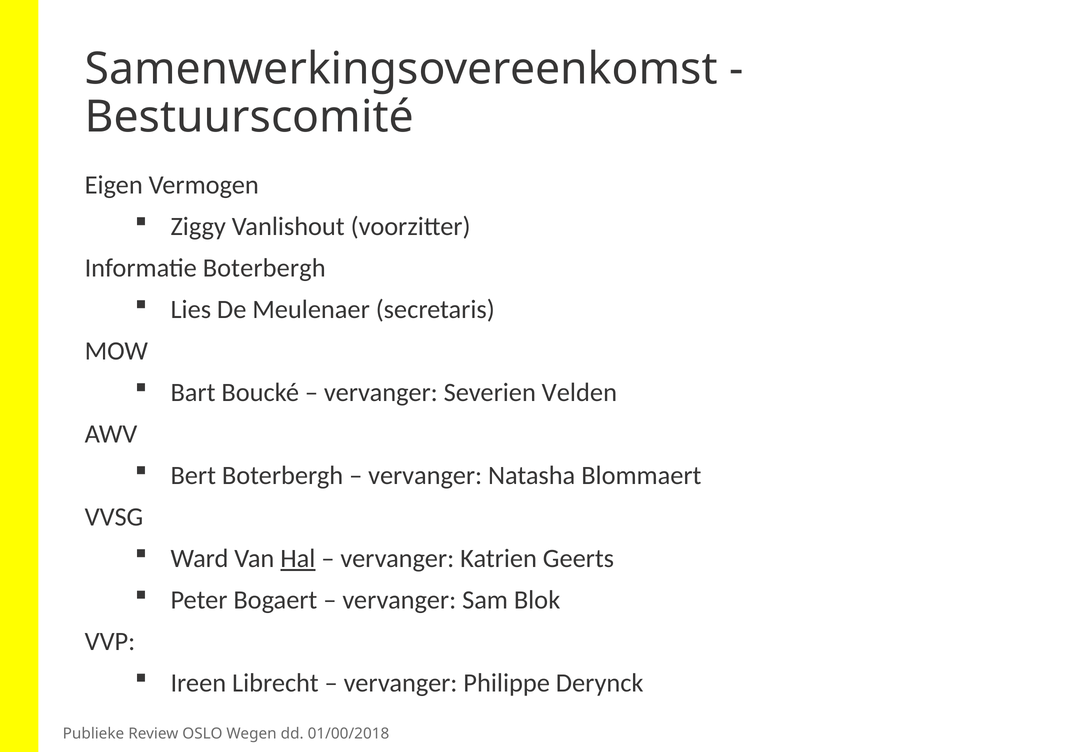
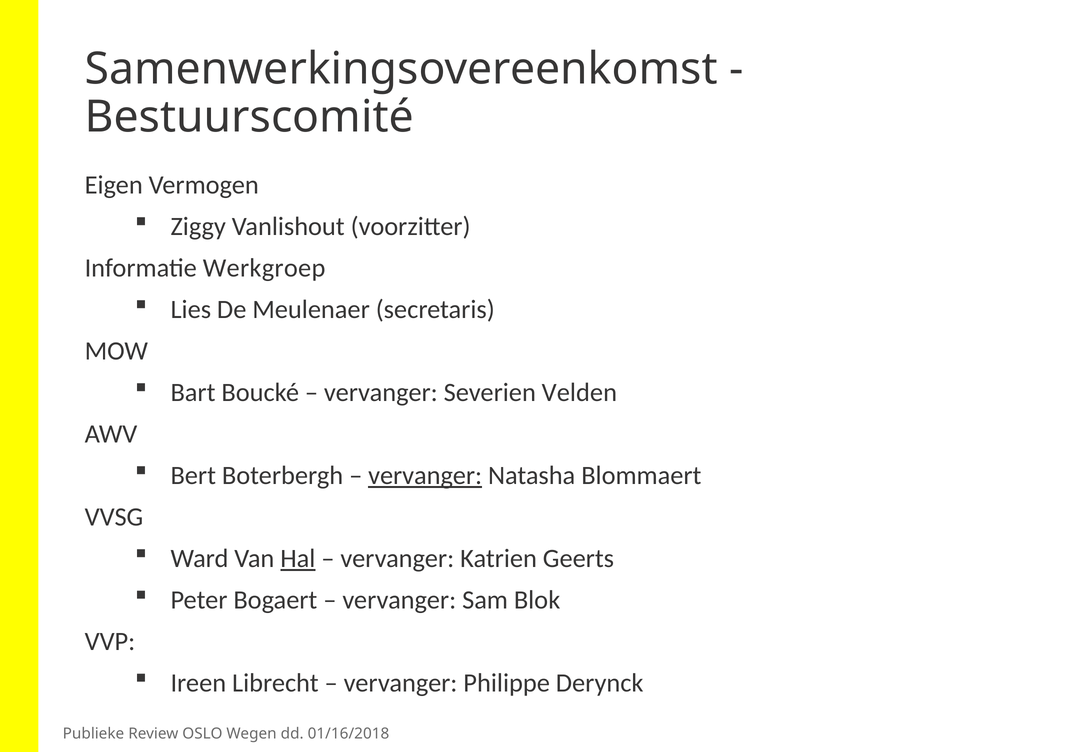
Informatie Boterbergh: Boterbergh -> Werkgroep
vervanger at (425, 476) underline: none -> present
01/00/2018: 01/00/2018 -> 01/16/2018
